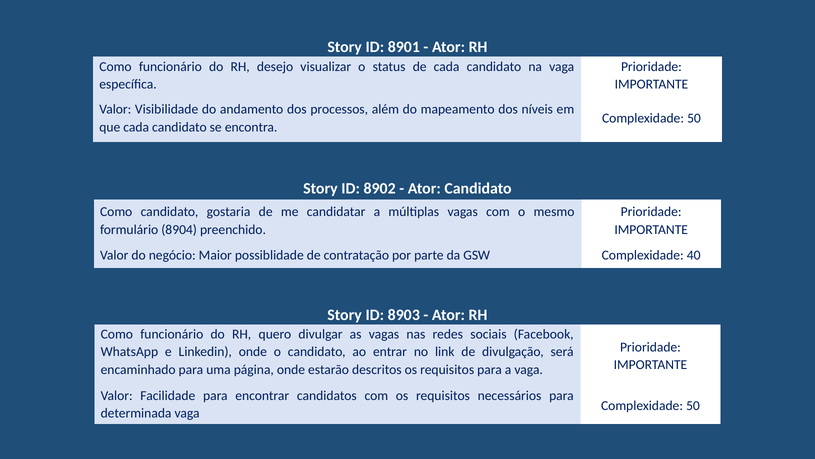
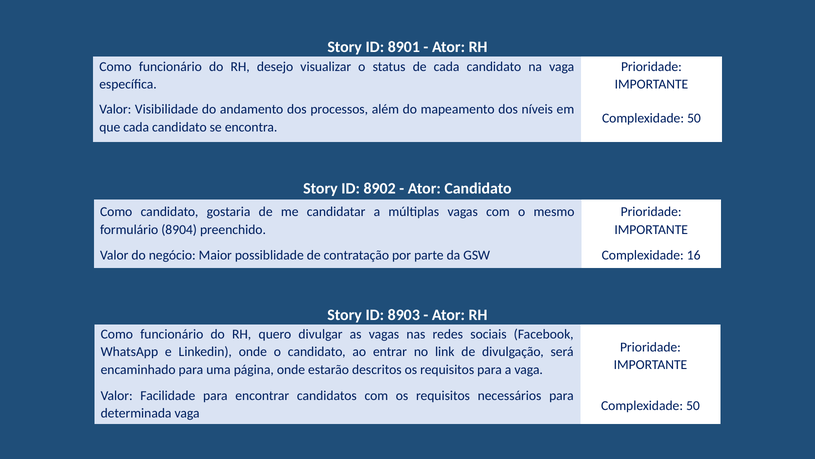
40: 40 -> 16
